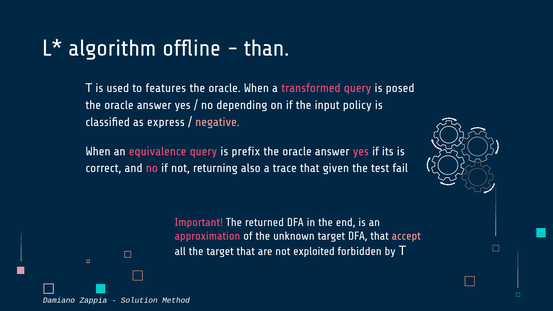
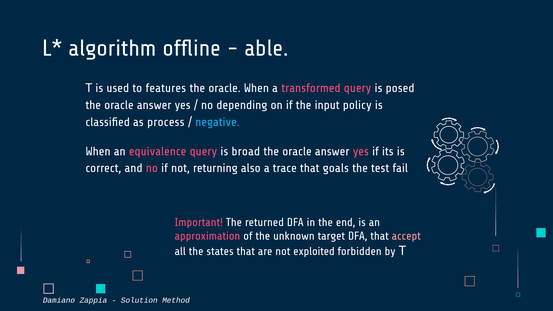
than: than -> able
express: express -> process
negative colour: pink -> light blue
prefix: prefix -> broad
given: given -> goals
the target: target -> states
